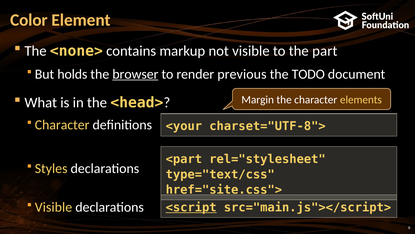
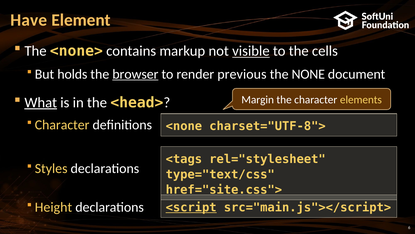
Color: Color -> Have
visible at (251, 51) underline: none -> present
part: part -> cells
TODO: TODO -> NONE
What underline: none -> present
<your: <your -> <none
<part: <part -> <tags
Visible at (53, 207): Visible -> Height
